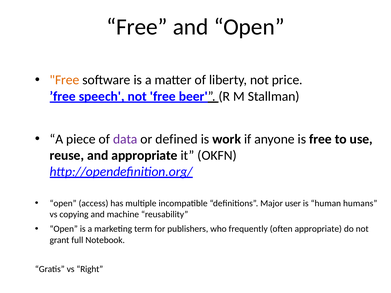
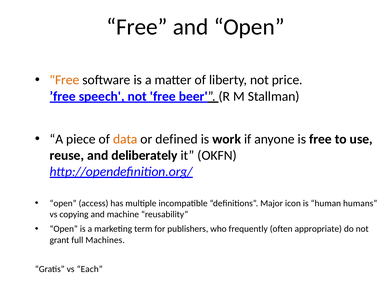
data colour: purple -> orange
and appropriate: appropriate -> deliberately
user: user -> icon
Notebook: Notebook -> Machines
Right: Right -> Each
